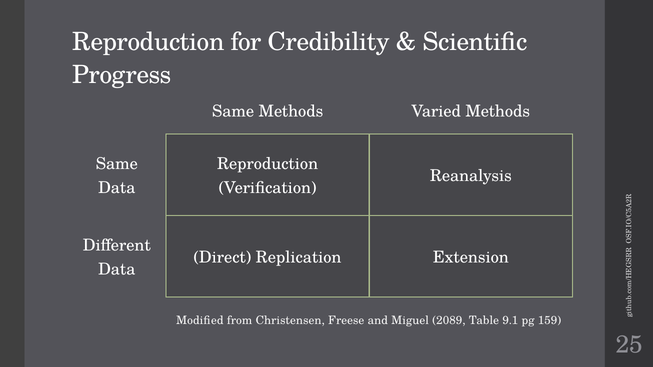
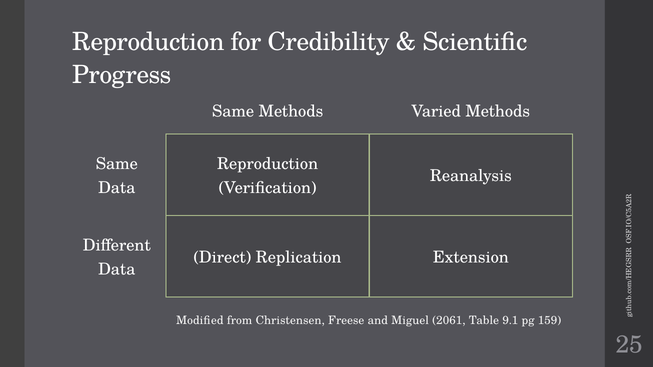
2089: 2089 -> 2061
